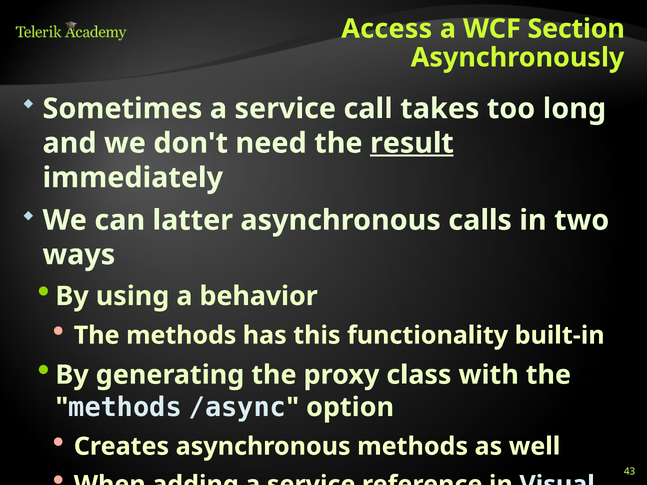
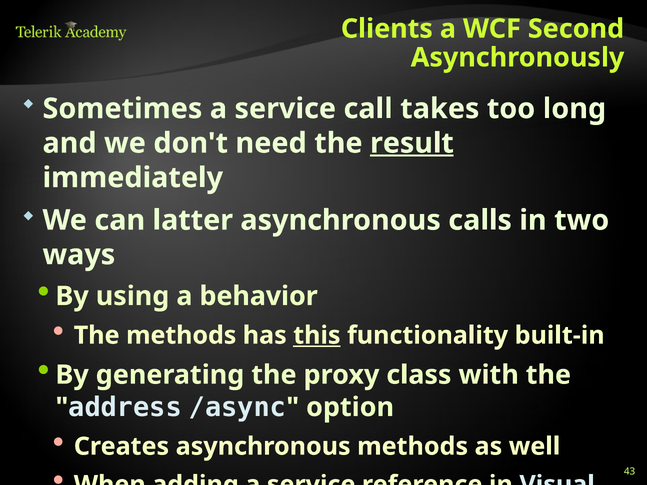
Access: Access -> Clients
Section: Section -> Second
this underline: none -> present
methods at (125, 407): methods -> address
